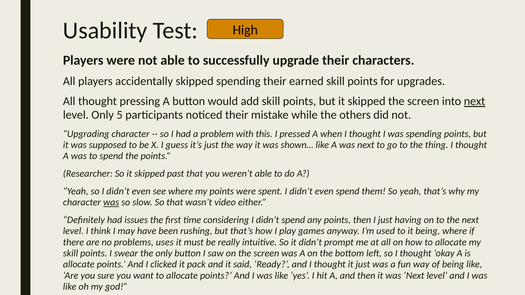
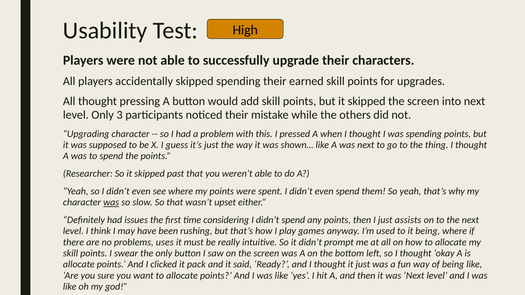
next at (475, 101) underline: present -> none
5: 5 -> 3
video: video -> upset
having: having -> assists
